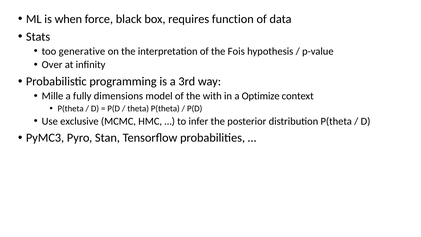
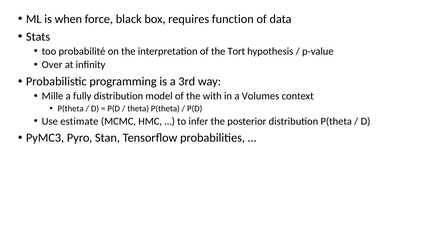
generative: generative -> probabilité
Fois: Fois -> Tort
fully dimensions: dimensions -> distribution
Optimize: Optimize -> Volumes
exclusive: exclusive -> estimate
